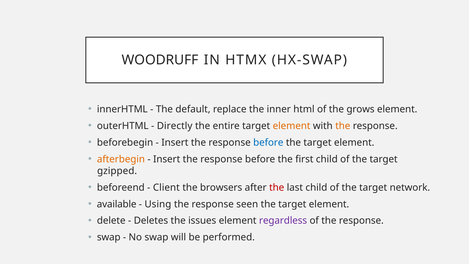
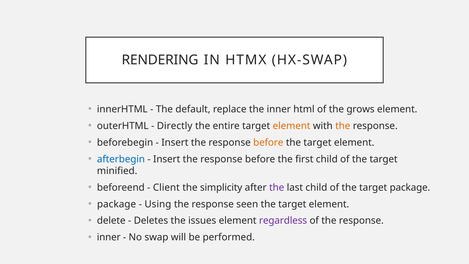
WOODRUFF: WOODRUFF -> RENDERING
before at (268, 142) colour: blue -> orange
afterbegin colour: orange -> blue
gzipped: gzipped -> minified
browsers: browsers -> simplicity
the at (277, 187) colour: red -> purple
target network: network -> package
available at (117, 204): available -> package
swap at (109, 237): swap -> inner
